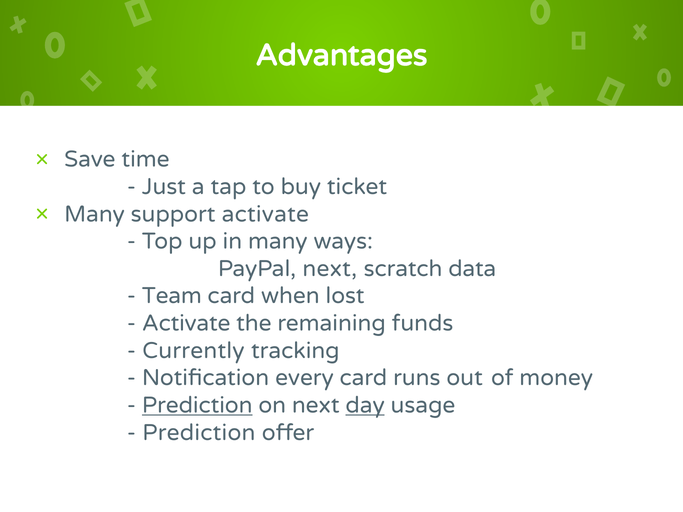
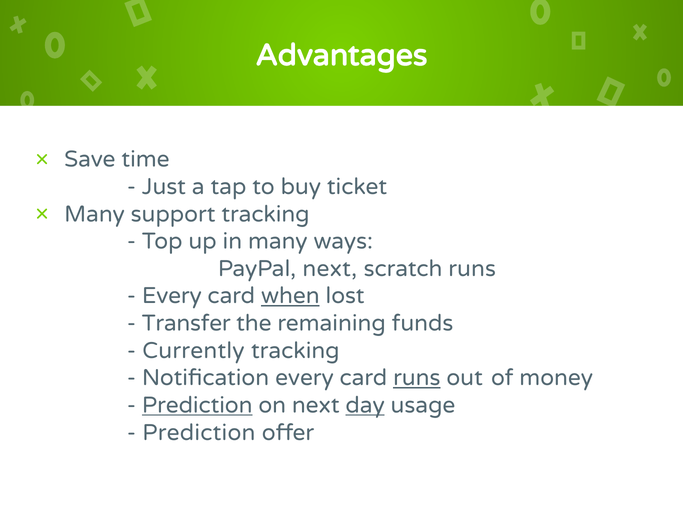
support activate: activate -> tracking
scratch data: data -> runs
Team at (172, 296): Team -> Every
when underline: none -> present
Activate at (186, 323): Activate -> Transfer
runs at (417, 378) underline: none -> present
